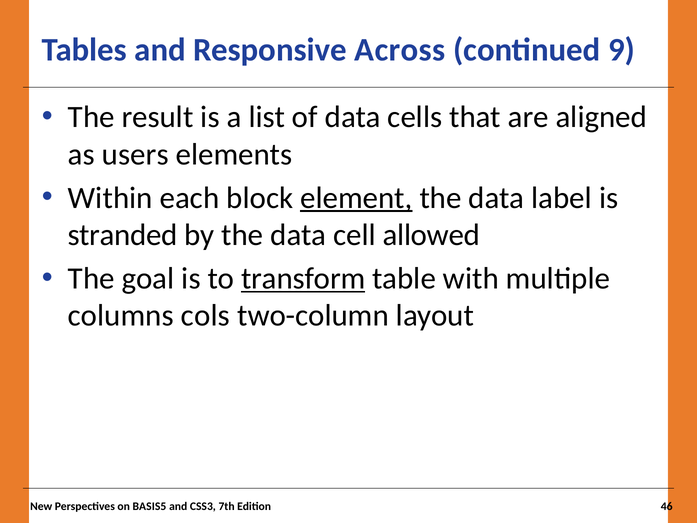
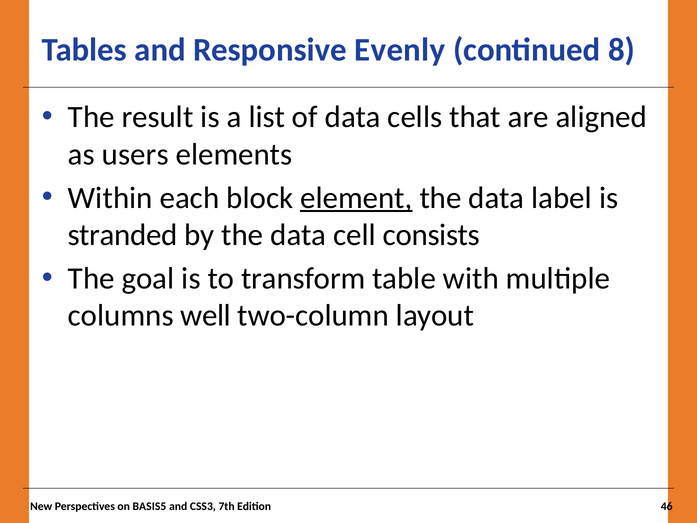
Across: Across -> Evenly
9: 9 -> 8
allowed: allowed -> consists
transform underline: present -> none
cols: cols -> well
